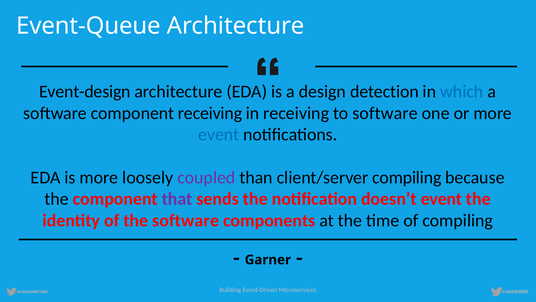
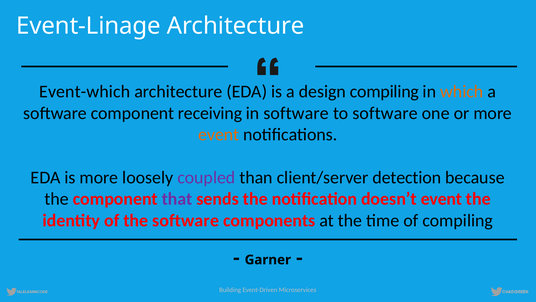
Event-Queue: Event-Queue -> Event-Linage
Event-design: Event-design -> Event-which
design detection: detection -> compiling
which colour: blue -> orange
in receiving: receiving -> software
event at (219, 134) colour: blue -> orange
client/server compiling: compiling -> detection
